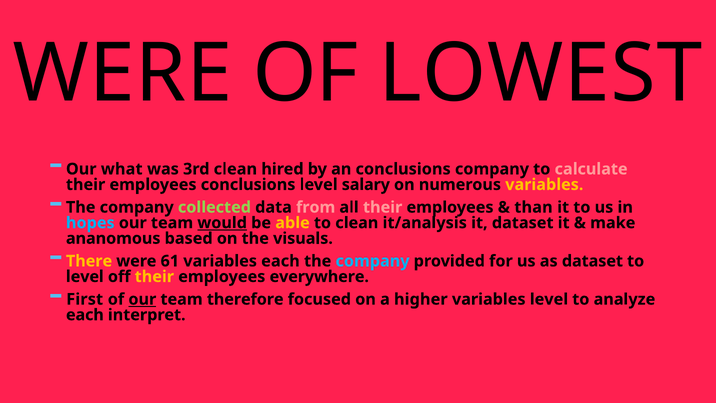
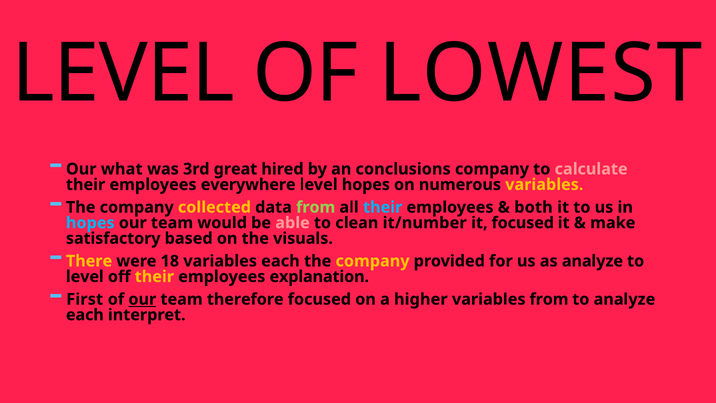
WERE at (123, 74): WERE -> LEVEL
3rd clean: clean -> great
employees conclusions: conclusions -> everywhere
level salary: salary -> hopes
collected colour: light green -> yellow
from at (316, 207) colour: pink -> light green
their at (383, 207) colour: pink -> light blue
than: than -> both
would underline: present -> none
able colour: yellow -> pink
it/analysis: it/analysis -> it/number
it dataset: dataset -> focused
ananomous: ananomous -> satisfactory
61: 61 -> 18
company at (373, 261) colour: light blue -> yellow
as dataset: dataset -> analyze
everywhere: everywhere -> explanation
variables level: level -> from
